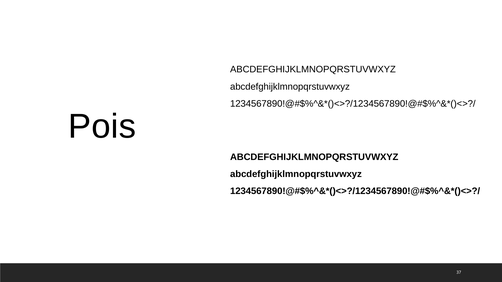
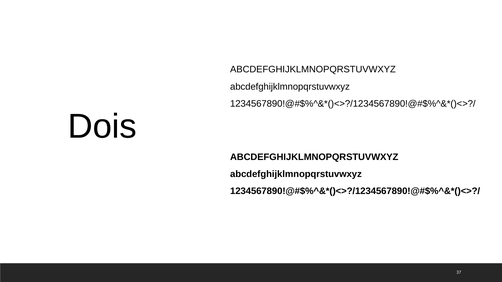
Pois: Pois -> Dois
